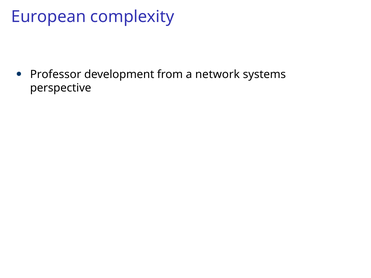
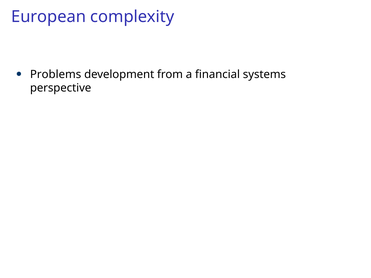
Professor: Professor -> Problems
network: network -> financial
